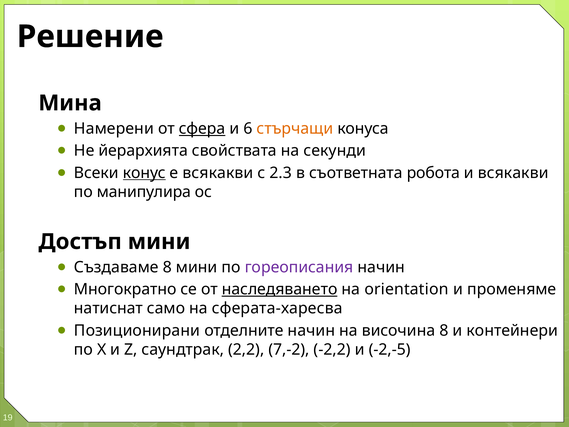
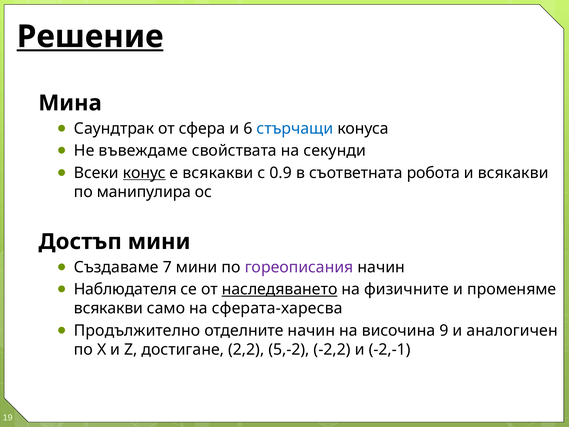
Решение underline: none -> present
Намерени: Намерени -> Саундтрак
сфера underline: present -> none
стърчащи colour: orange -> blue
йерархията: йерархията -> въвеждаме
2.3: 2.3 -> 0.9
Създаваме 8: 8 -> 7
Многократно: Многократно -> Наблюдателя
orientation: orientation -> физичните
натиснат at (108, 308): натиснат -> всякакви
Позиционирани: Позиционирани -> Продължително
височина 8: 8 -> 9
контейнери: контейнери -> аналогичен
саундтрак: саундтрак -> достигане
7,-2: 7,-2 -> 5,-2
-2,-5: -2,-5 -> -2,-1
